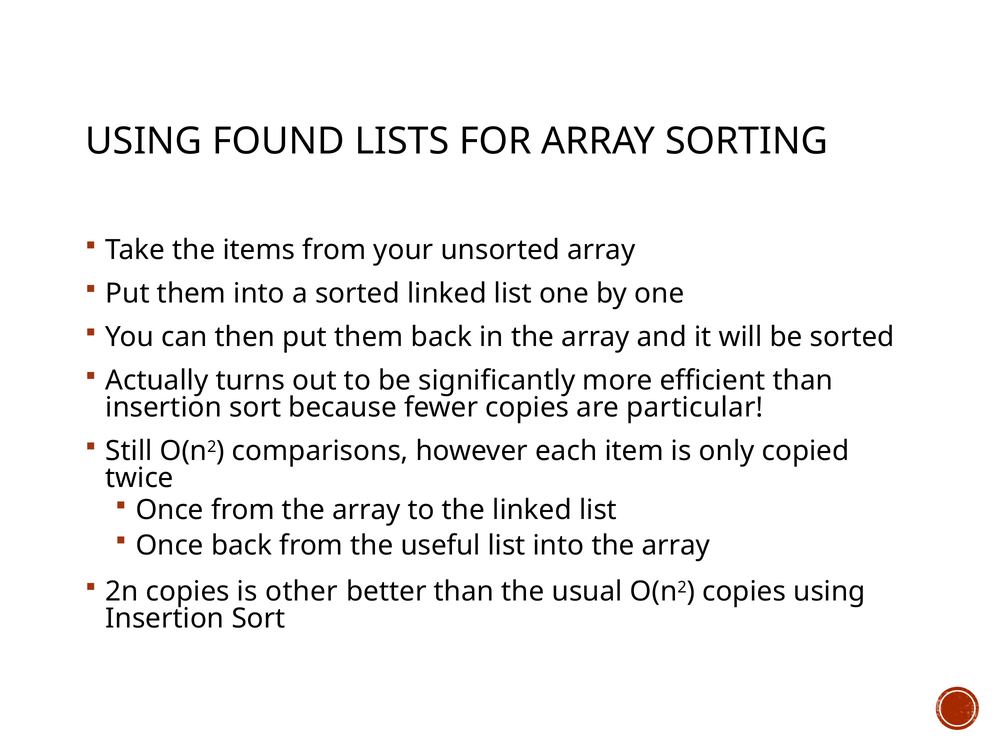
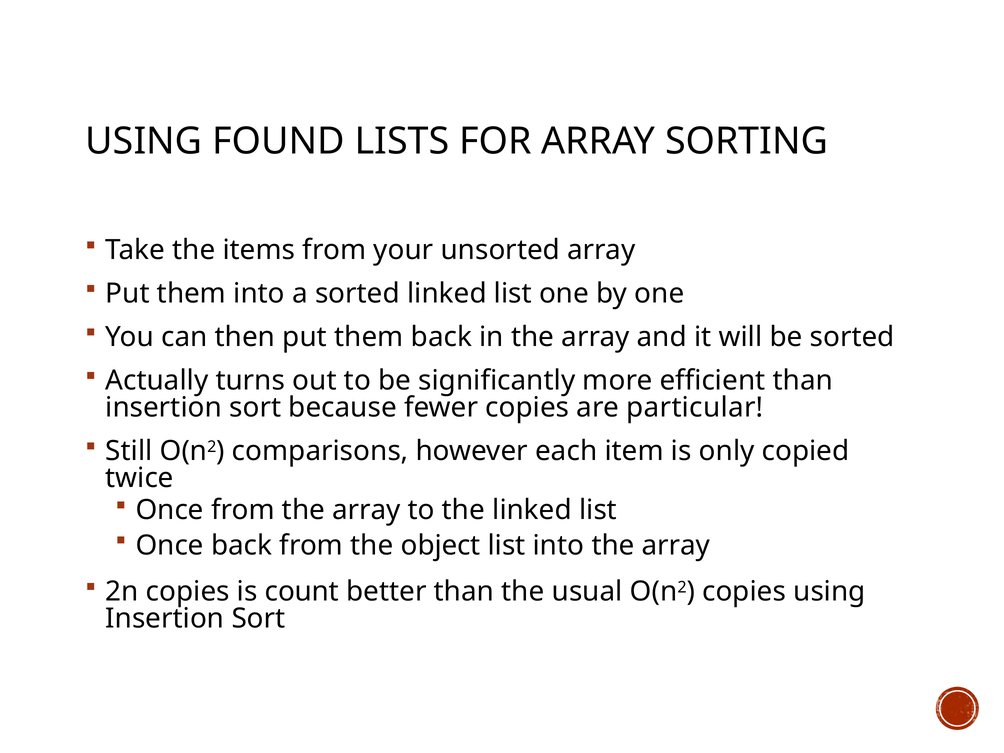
useful: useful -> object
other: other -> count
